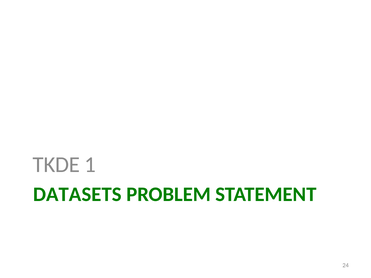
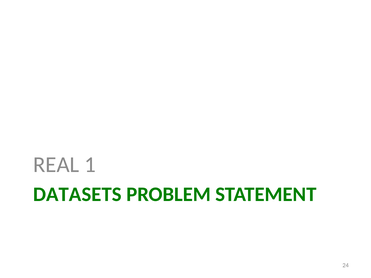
TKDE: TKDE -> REAL
